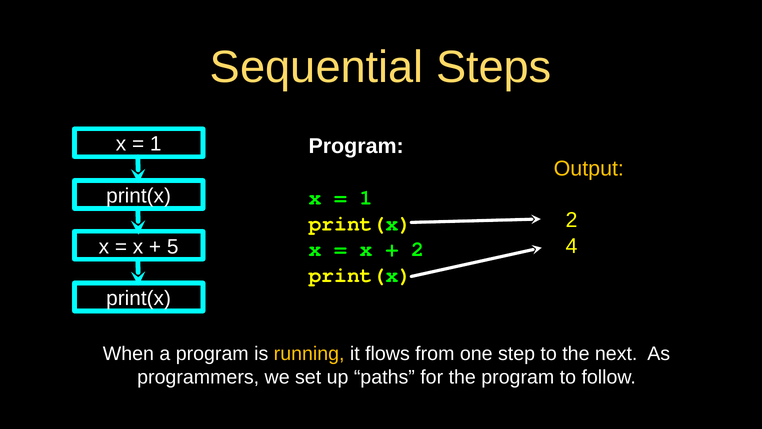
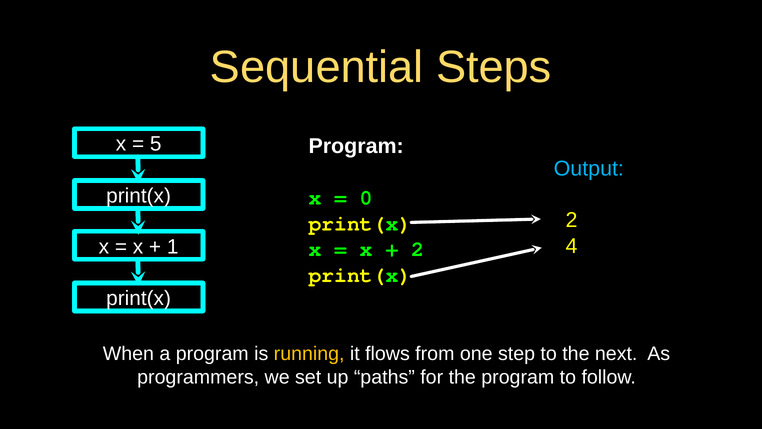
1 at (156, 144): 1 -> 5
Output colour: yellow -> light blue
1 at (366, 198): 1 -> 0
5: 5 -> 1
